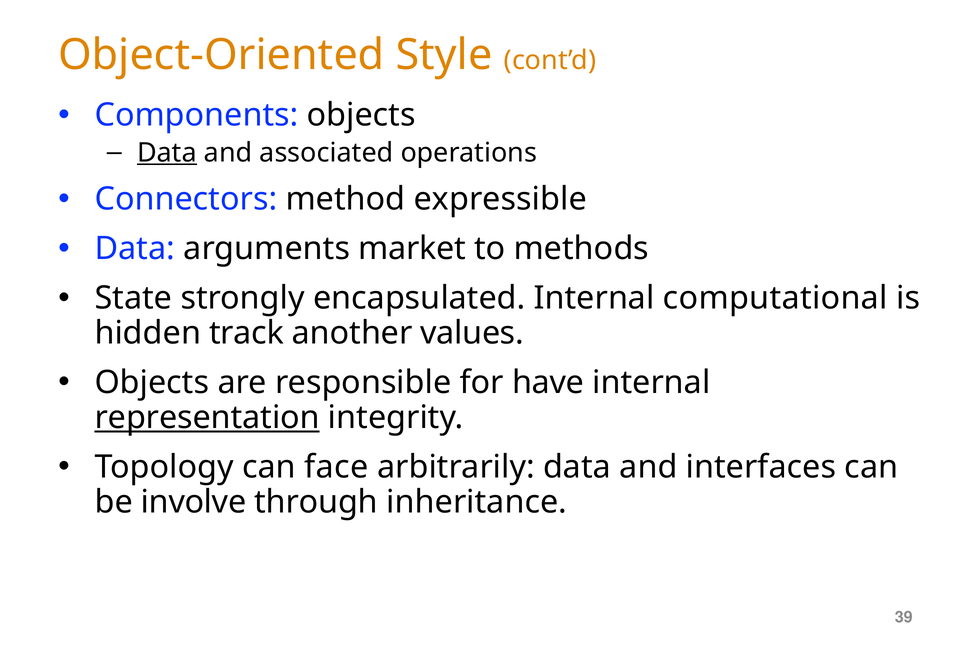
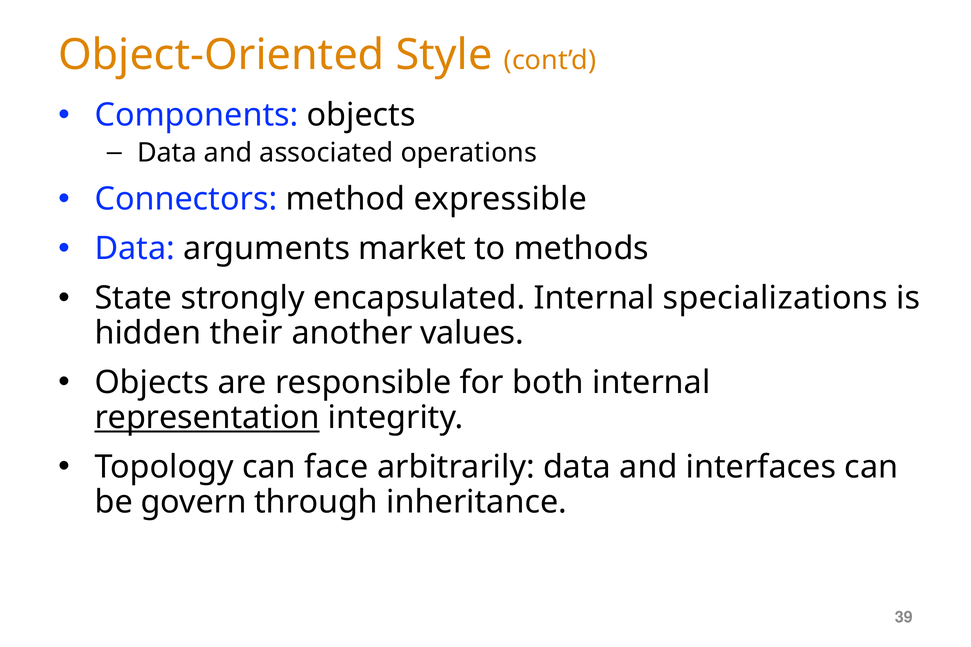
Data at (167, 153) underline: present -> none
computational: computational -> specializations
track: track -> their
have: have -> both
involve: involve -> govern
